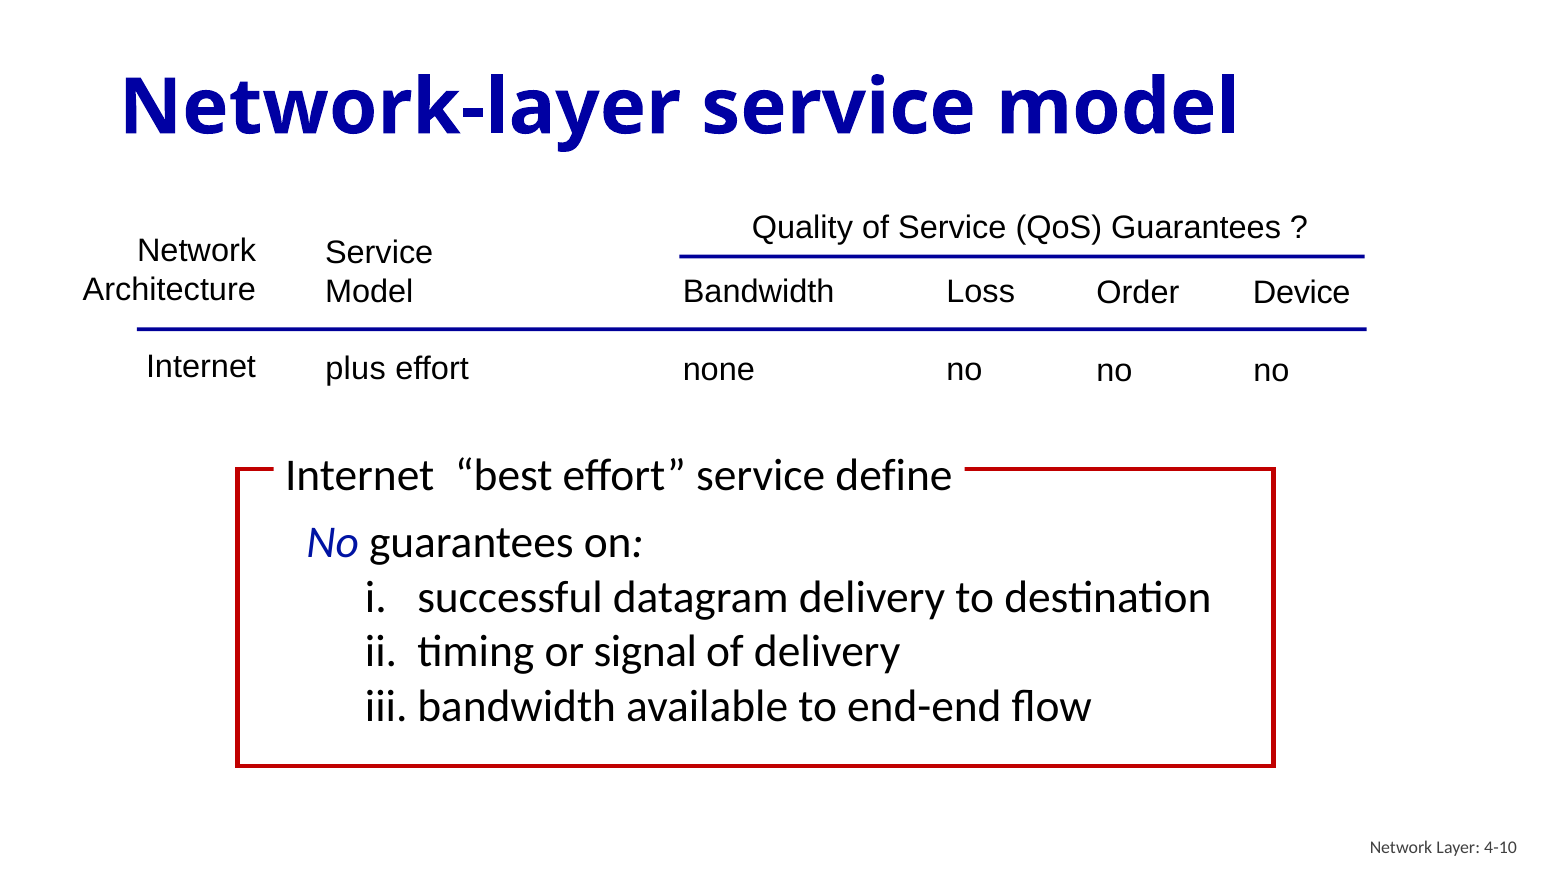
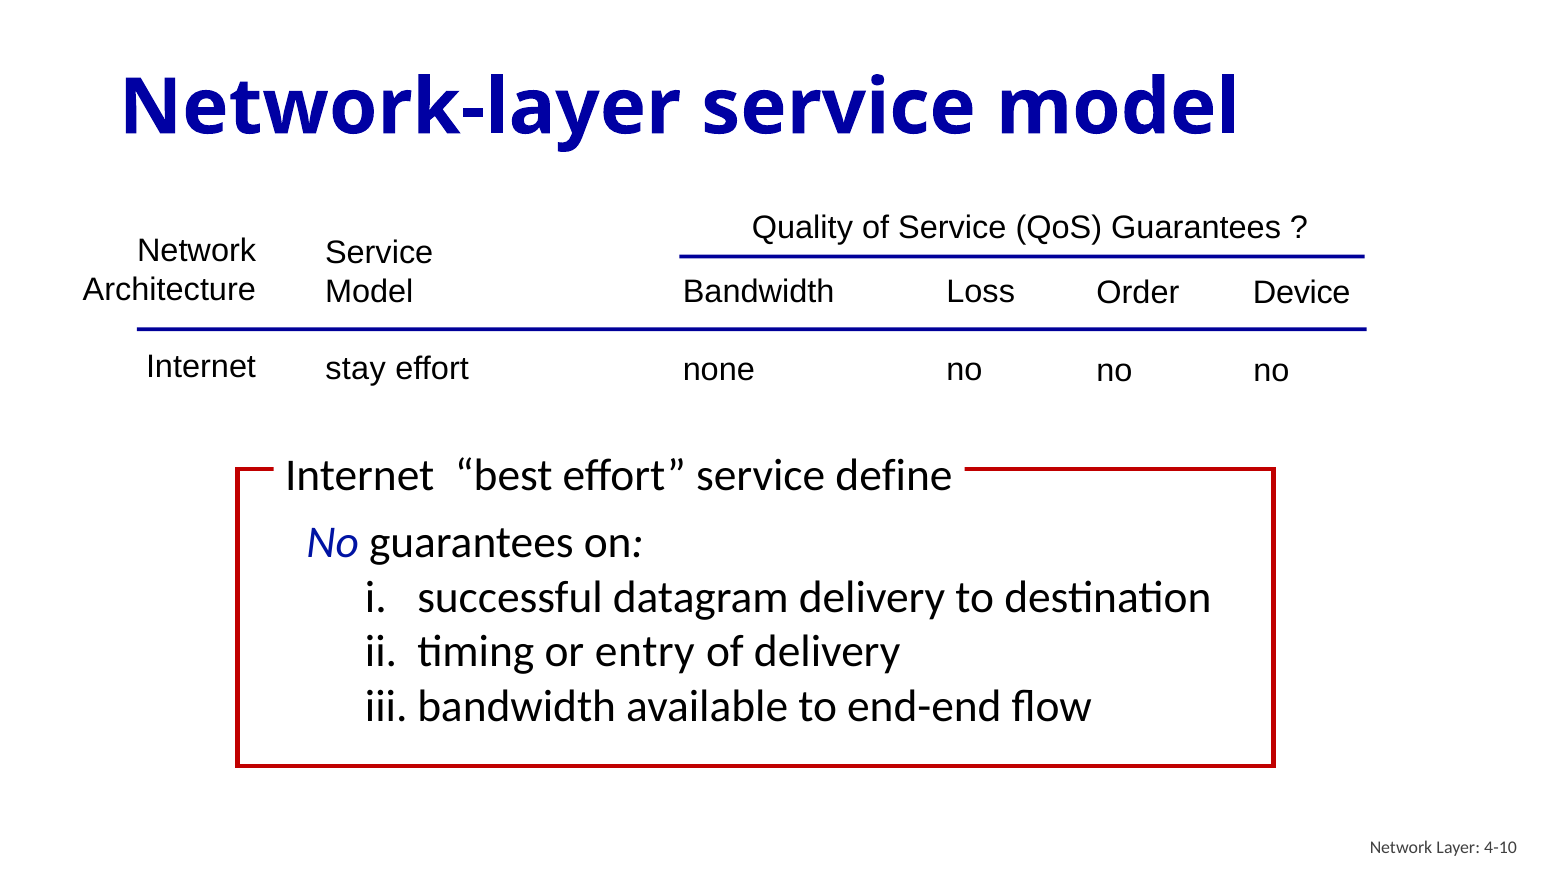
plus: plus -> stay
signal: signal -> entry
